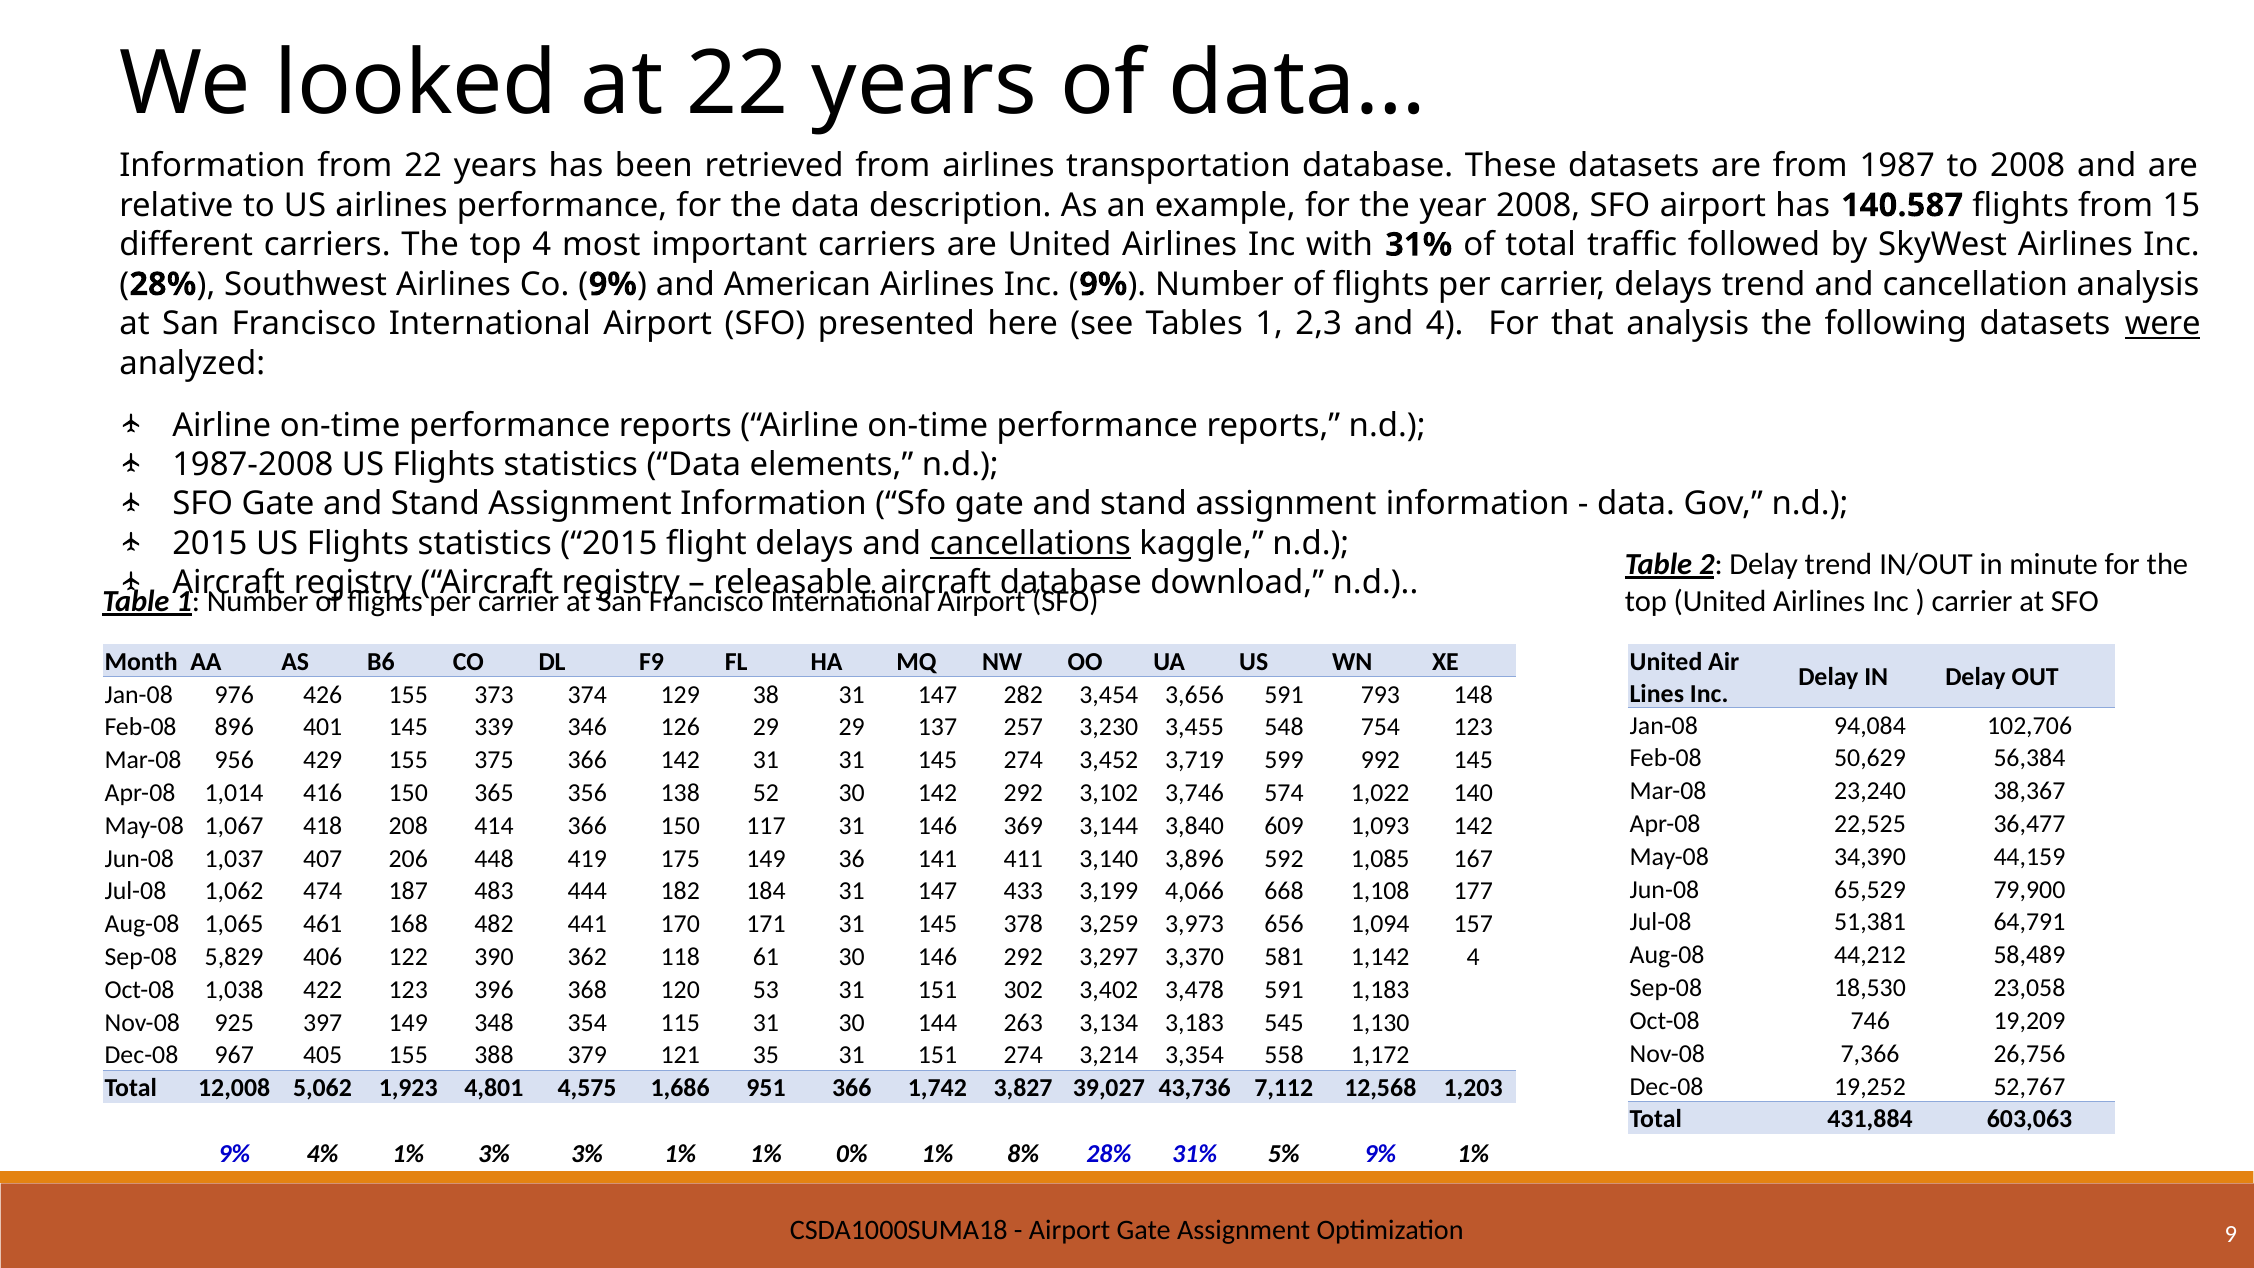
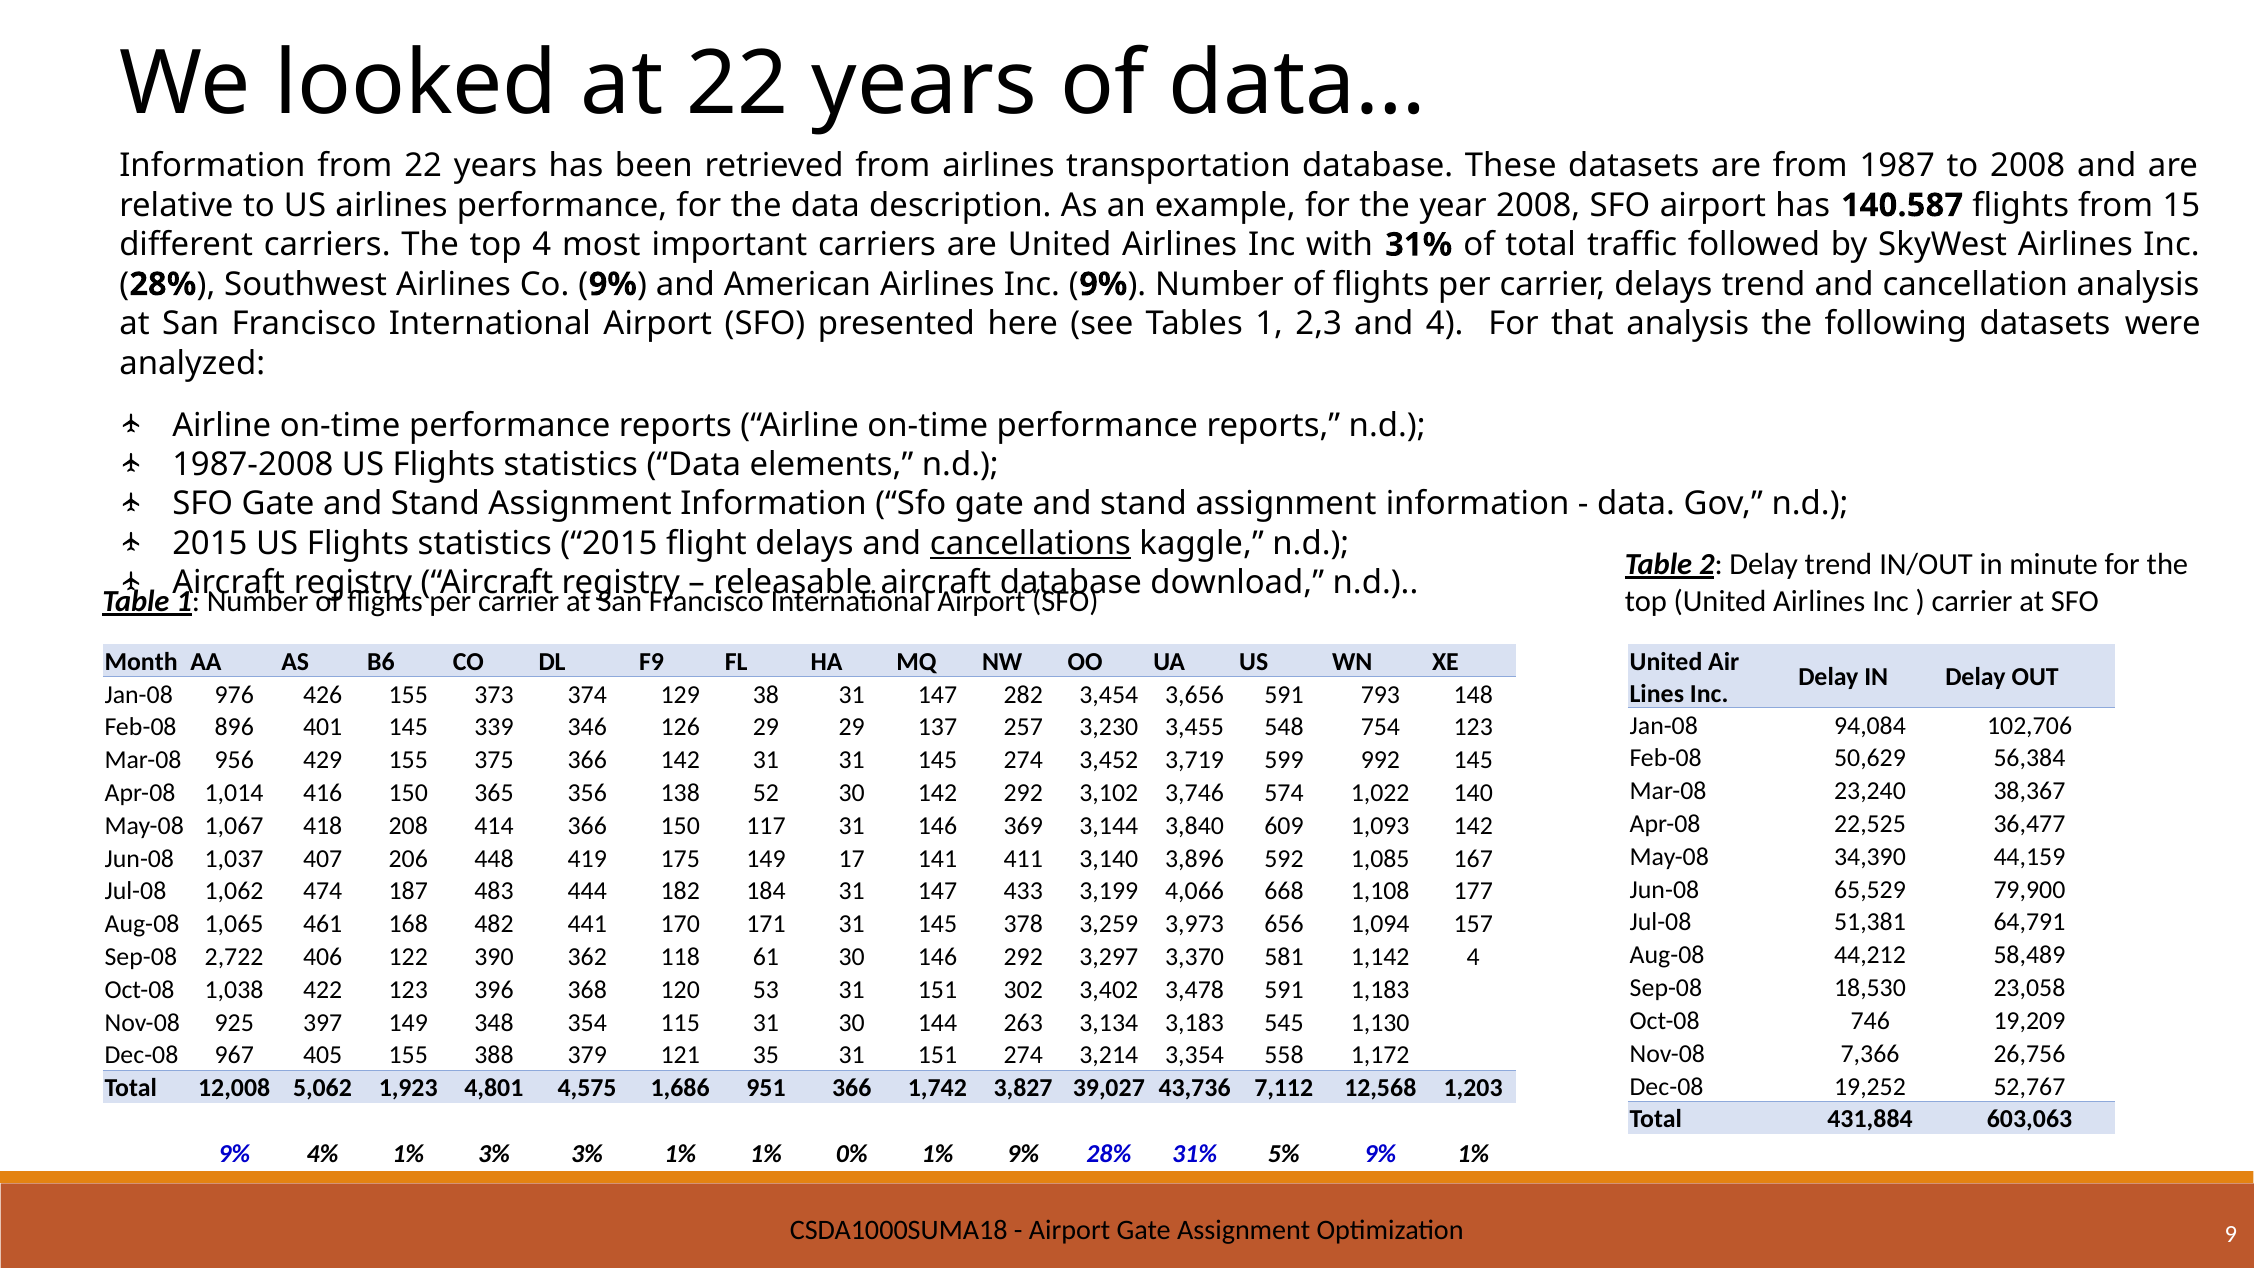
were underline: present -> none
36: 36 -> 17
5,829: 5,829 -> 2,722
1% 8%: 8% -> 9%
